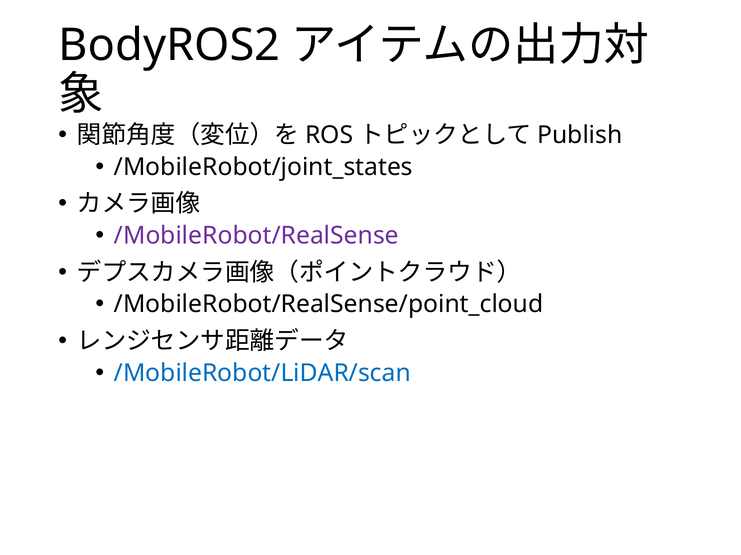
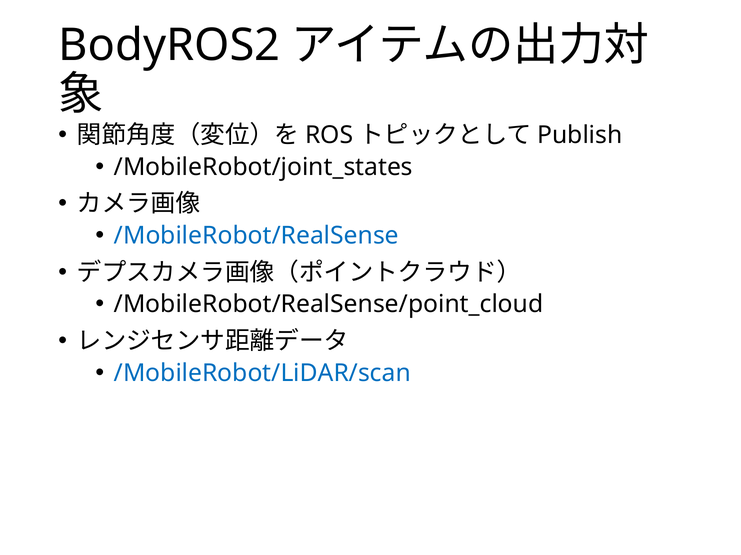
/MobileRobot/RealSense colour: purple -> blue
